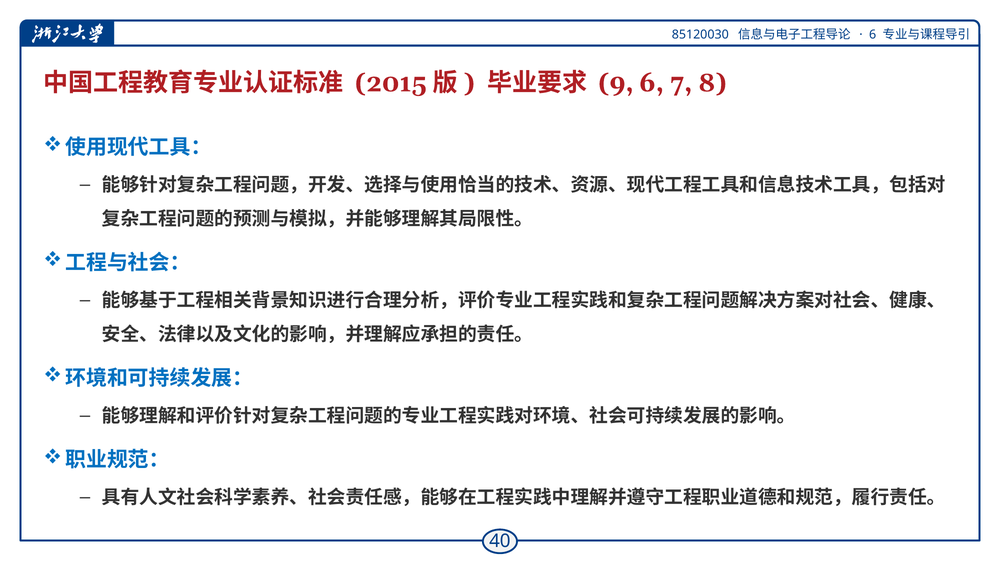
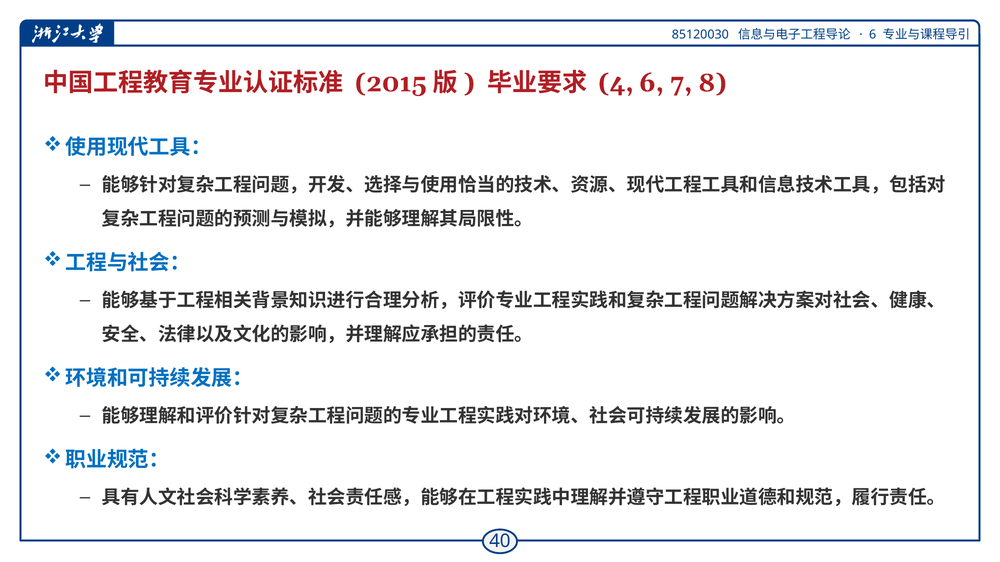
9: 9 -> 4
